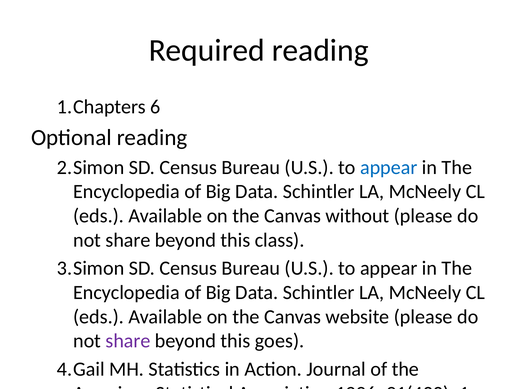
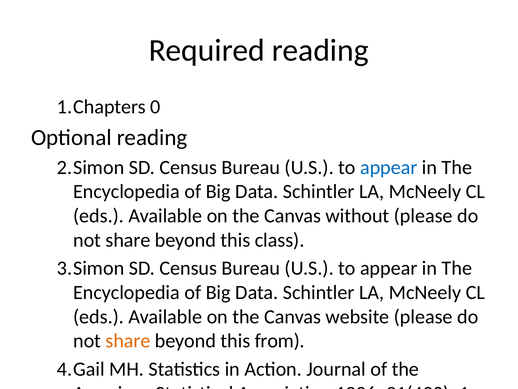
6: 6 -> 0
share at (128, 341) colour: purple -> orange
this goes: goes -> from
